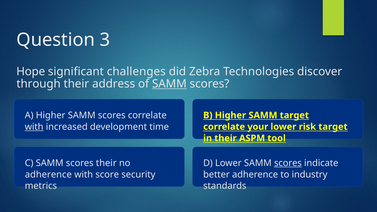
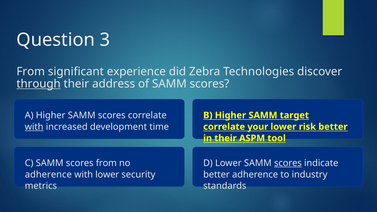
Hope at (31, 72): Hope -> From
challenges: challenges -> experience
through underline: none -> present
SAMM at (169, 84) underline: present -> none
risk target: target -> better
scores their: their -> from
with score: score -> lower
